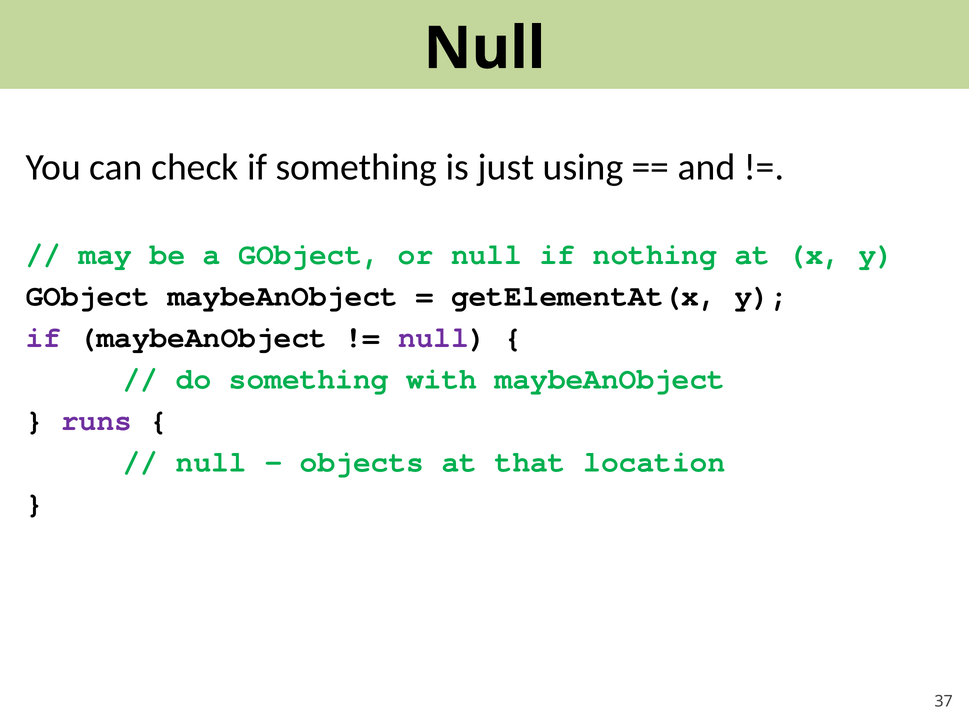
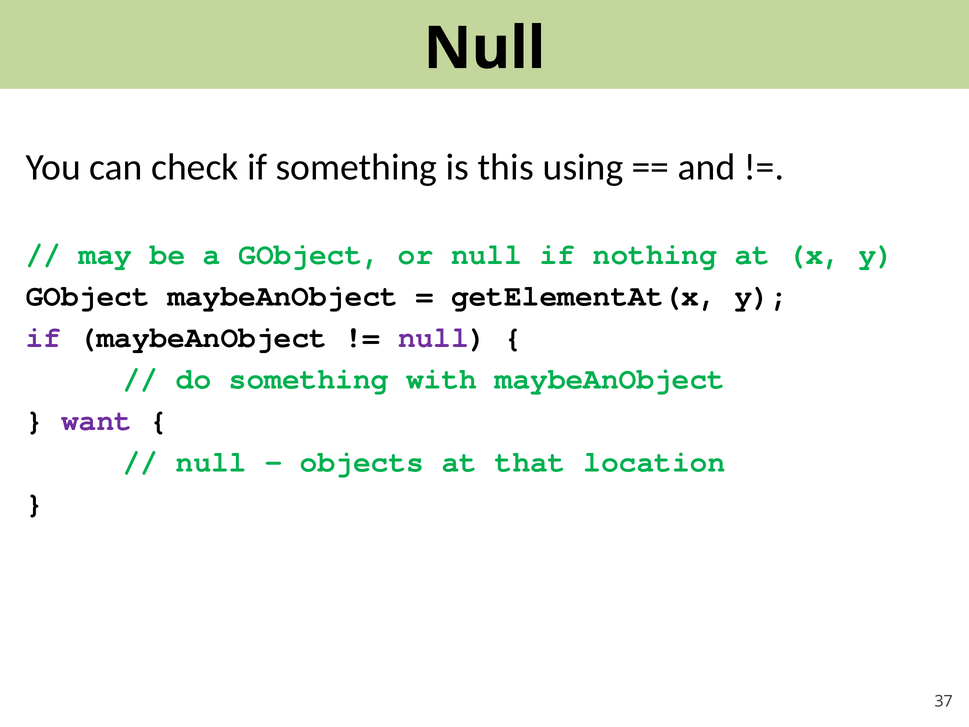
just: just -> this
runs: runs -> want
